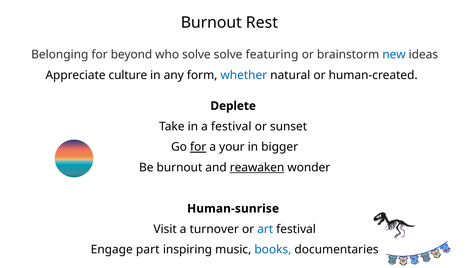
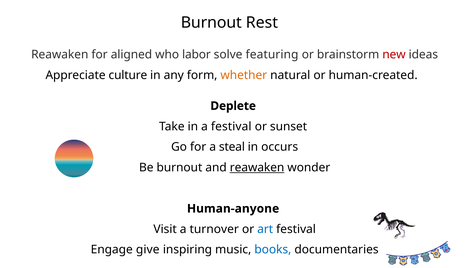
Belonging at (60, 55): Belonging -> Reawaken
beyond: beyond -> aligned
who solve: solve -> labor
new colour: blue -> red
whether colour: blue -> orange
for at (198, 147) underline: present -> none
your: your -> steal
bigger: bigger -> occurs
Human-sunrise: Human-sunrise -> Human-anyone
part: part -> give
